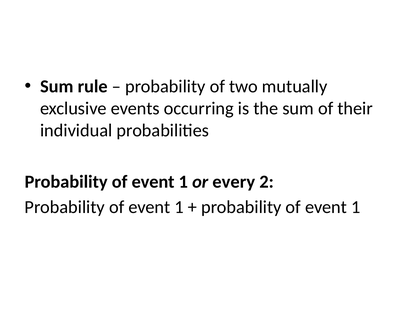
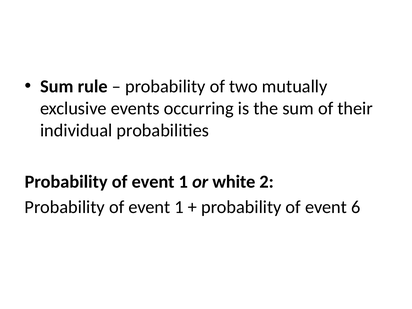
every: every -> white
1 at (356, 207): 1 -> 6
